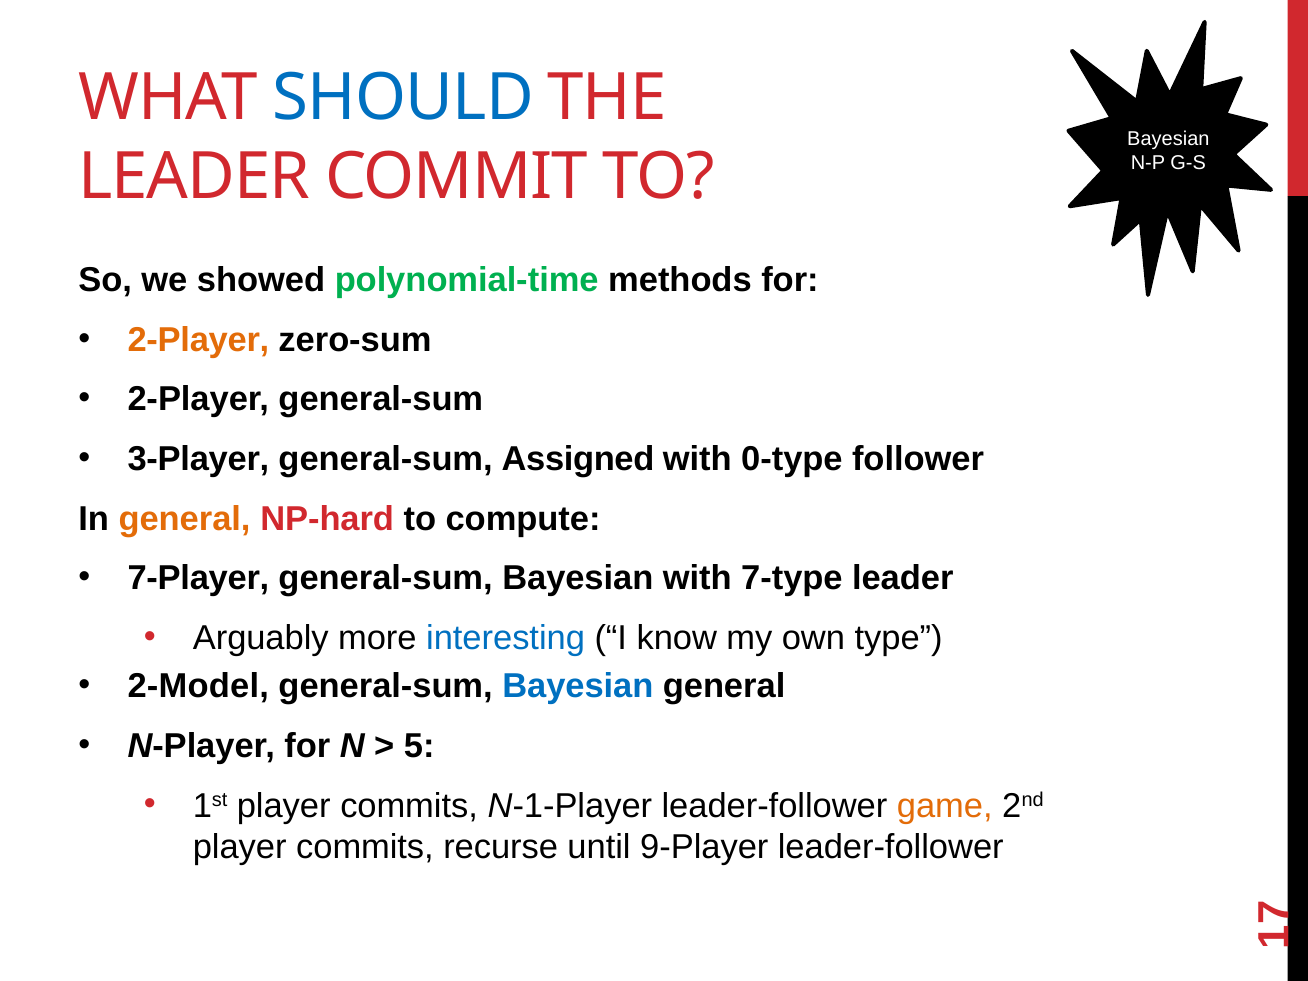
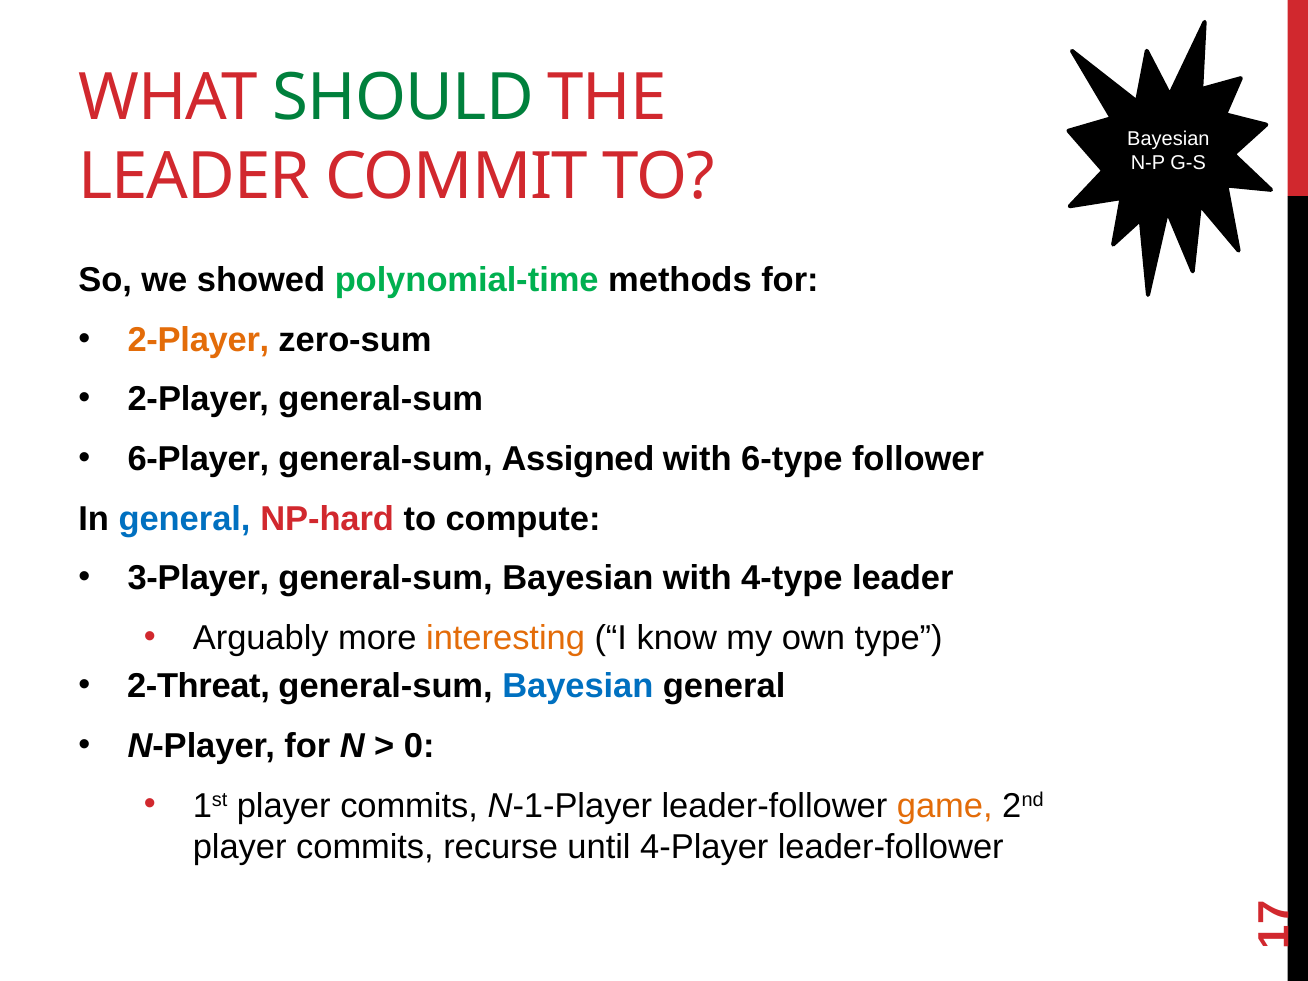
SHOULD colour: blue -> green
3-Player: 3-Player -> 6-Player
0-type: 0-type -> 6-type
general at (185, 519) colour: orange -> blue
7-Player: 7-Player -> 3-Player
7-type: 7-type -> 4-type
interesting colour: blue -> orange
2-Model: 2-Model -> 2-Threat
5: 5 -> 0
9-Player: 9-Player -> 4-Player
